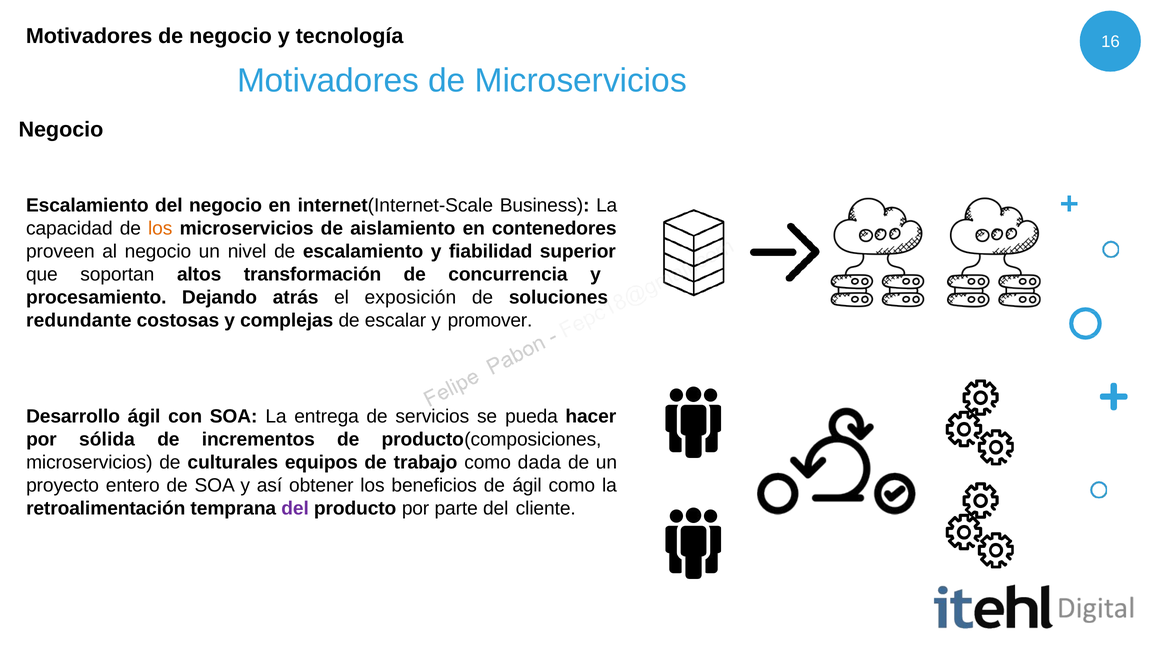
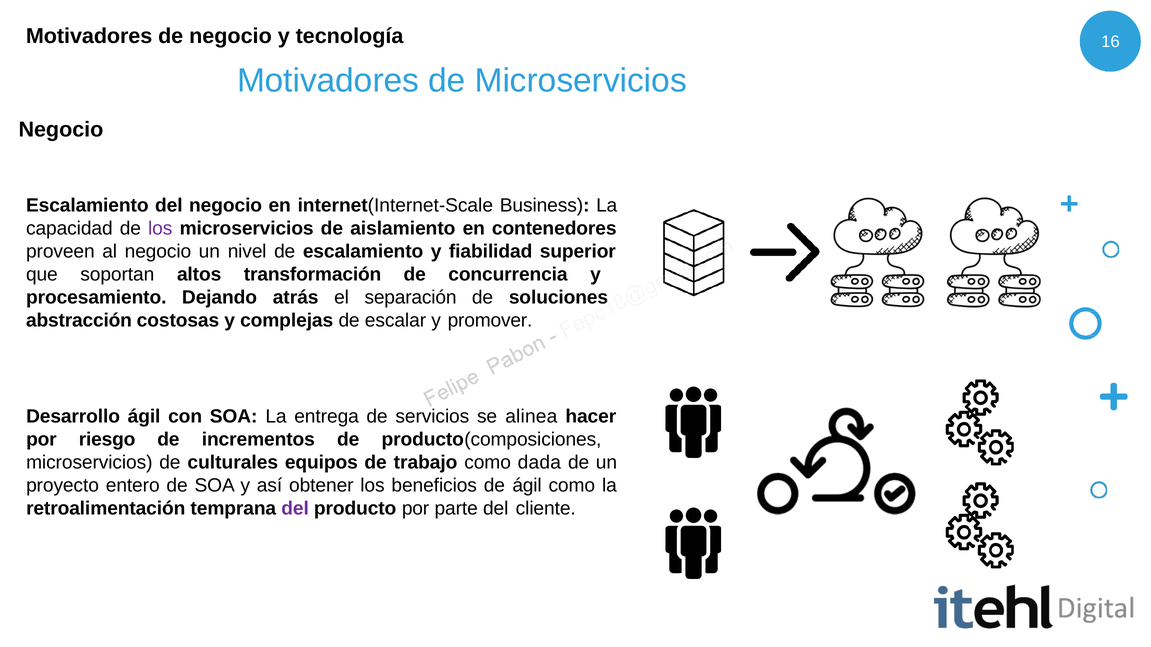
los at (160, 229) colour: orange -> purple
exposición: exposición -> separación
redundante: redundante -> abstracción
pueda: pueda -> alinea
sólida: sólida -> riesgo
